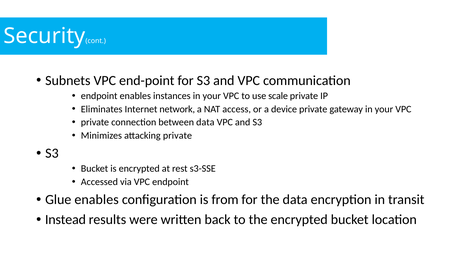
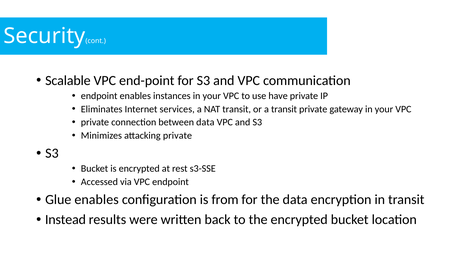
Subnets: Subnets -> Scalable
scale: scale -> have
network: network -> services
NAT access: access -> transit
a device: device -> transit
